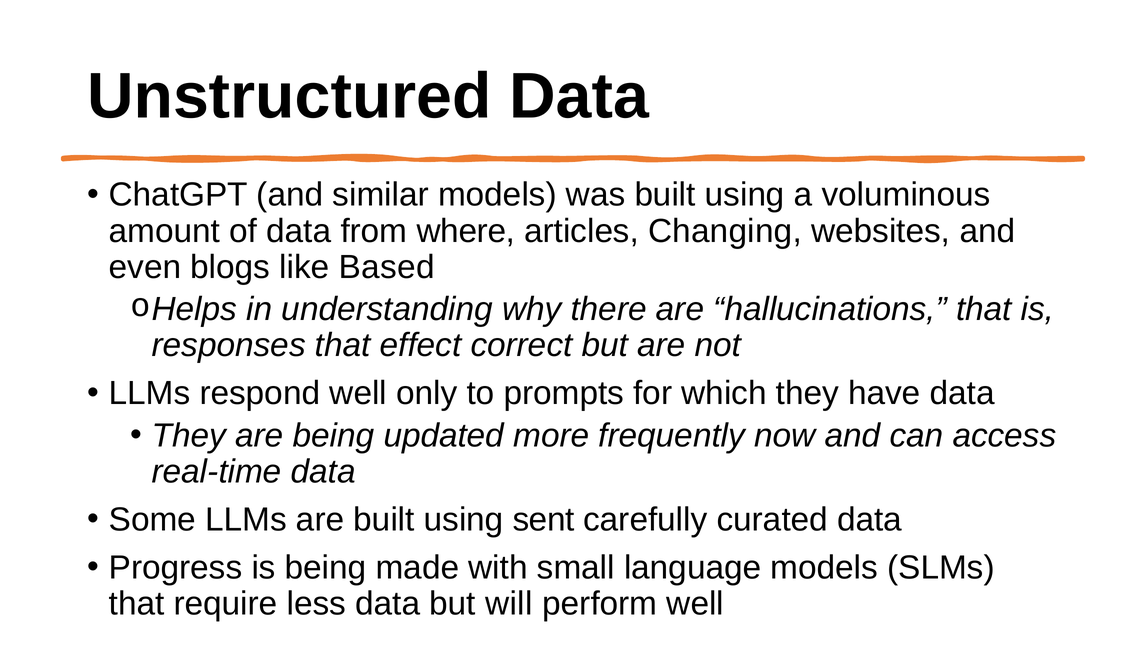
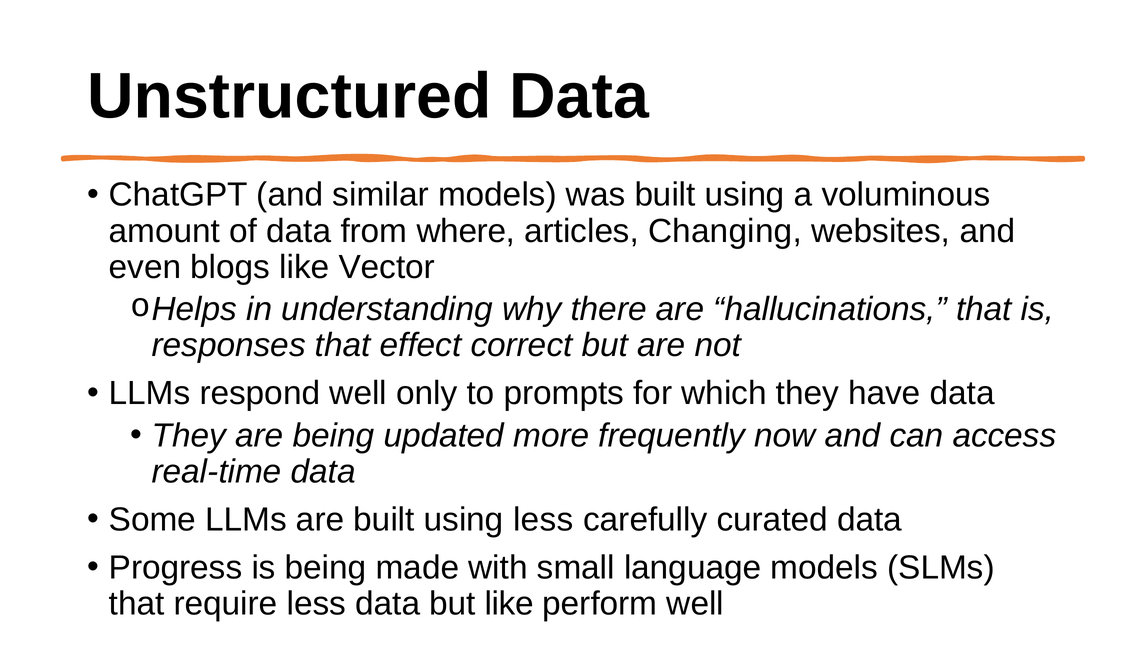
Based: Based -> Vector
using sent: sent -> less
but will: will -> like
